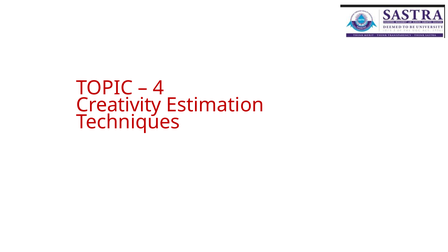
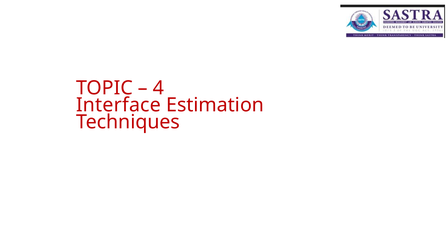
Creativity: Creativity -> Interface
